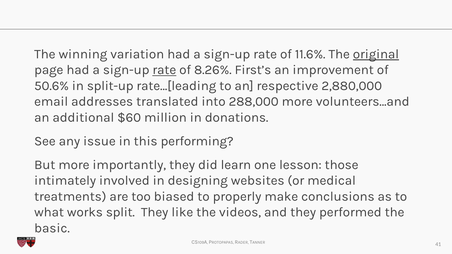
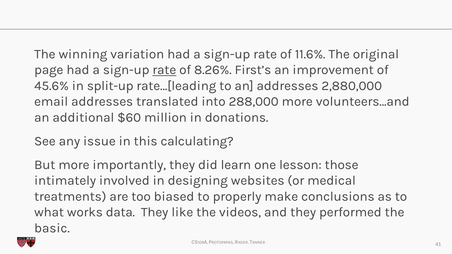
original underline: present -> none
50.6%: 50.6% -> 45.6%
an respective: respective -> addresses
performing: performing -> calculating
split: split -> data
